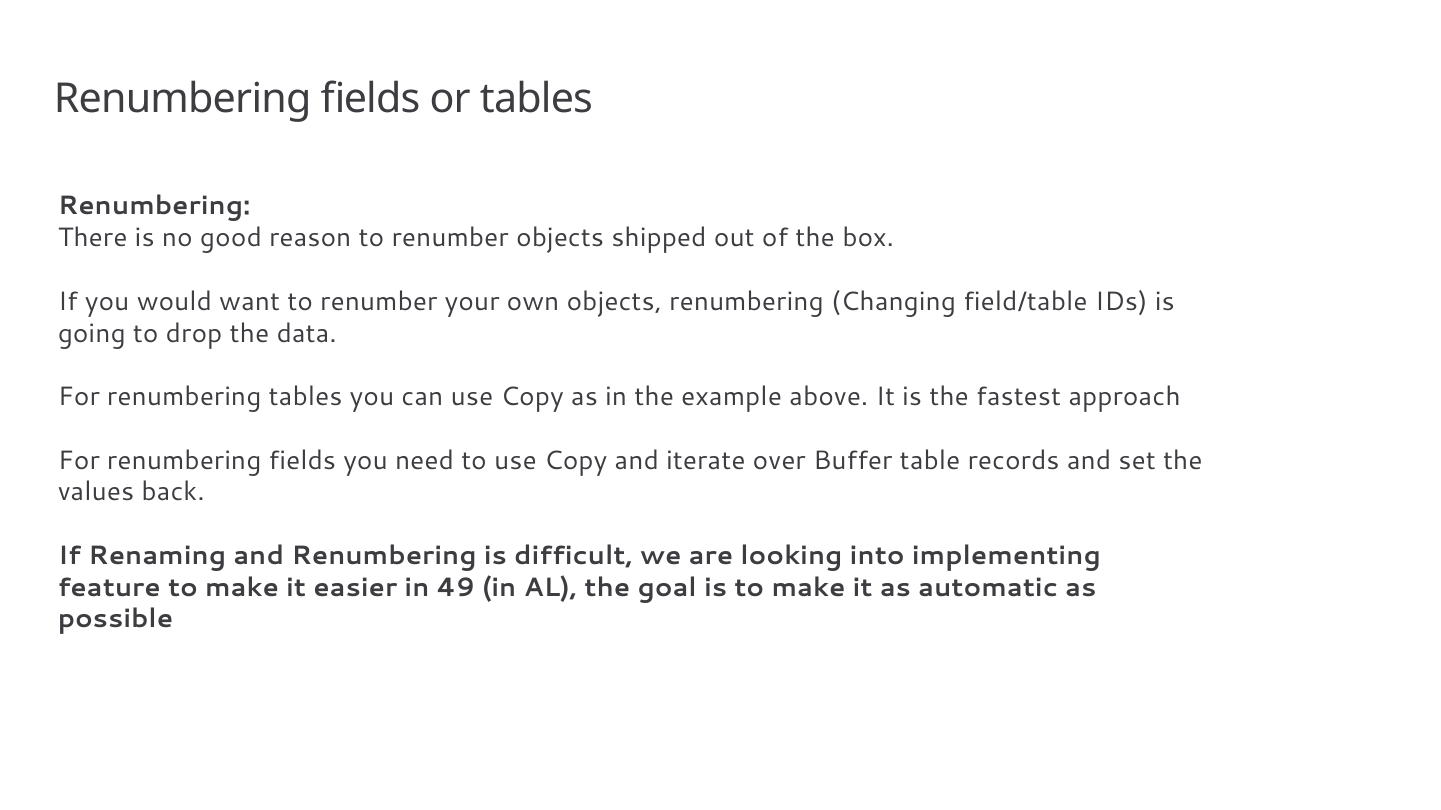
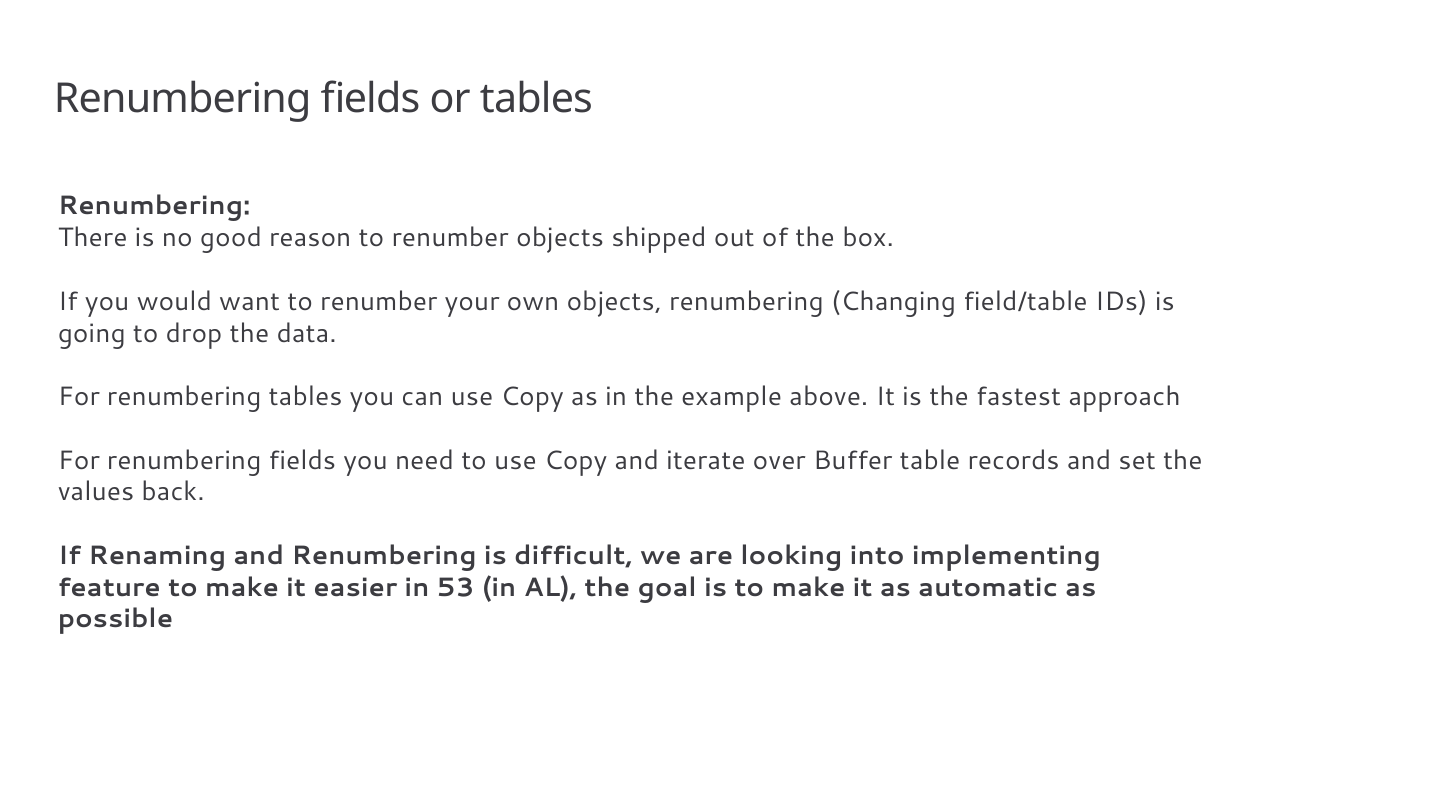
49: 49 -> 53
